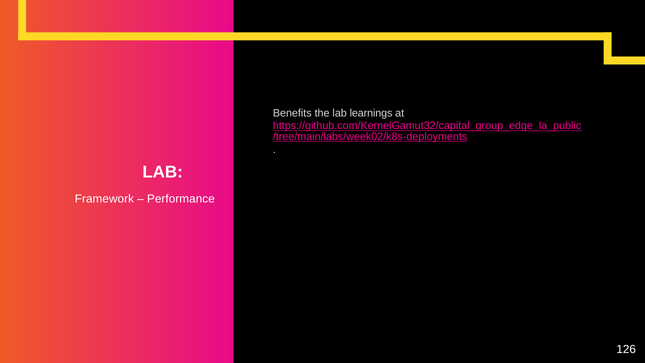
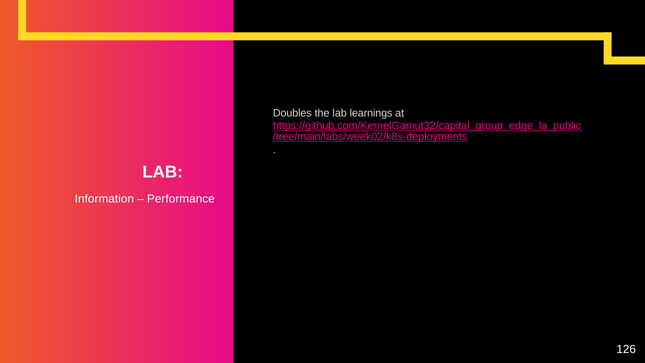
Benefits: Benefits -> Doubles
Framework: Framework -> Information
